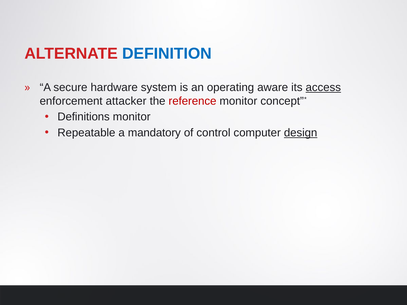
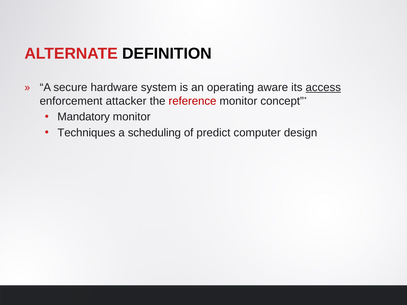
DEFINITION colour: blue -> black
Definitions: Definitions -> Mandatory
Repeatable: Repeatable -> Techniques
mandatory: mandatory -> scheduling
control: control -> predict
design underline: present -> none
